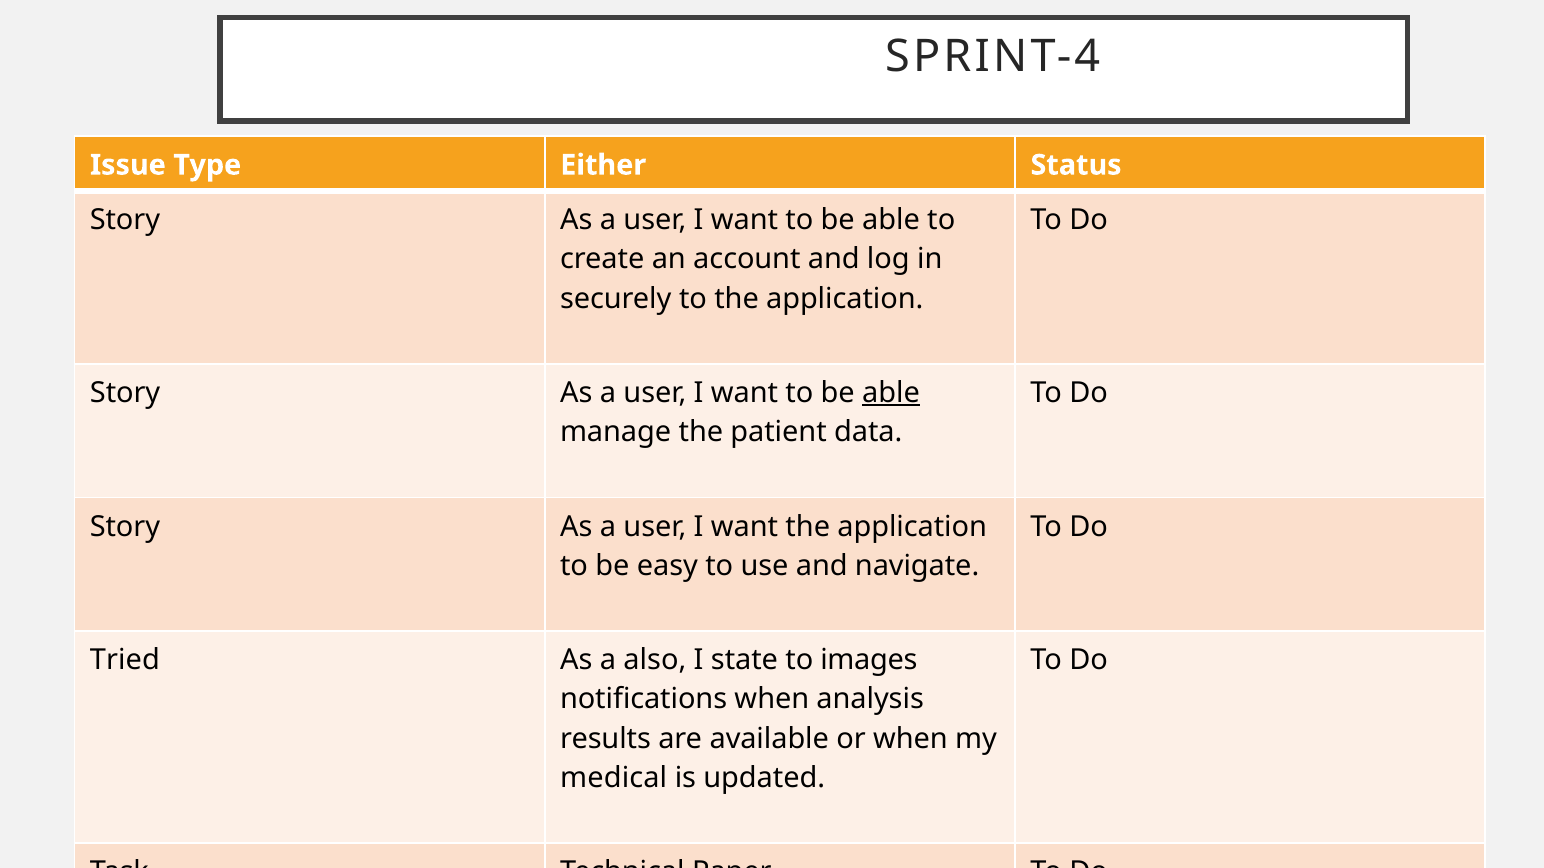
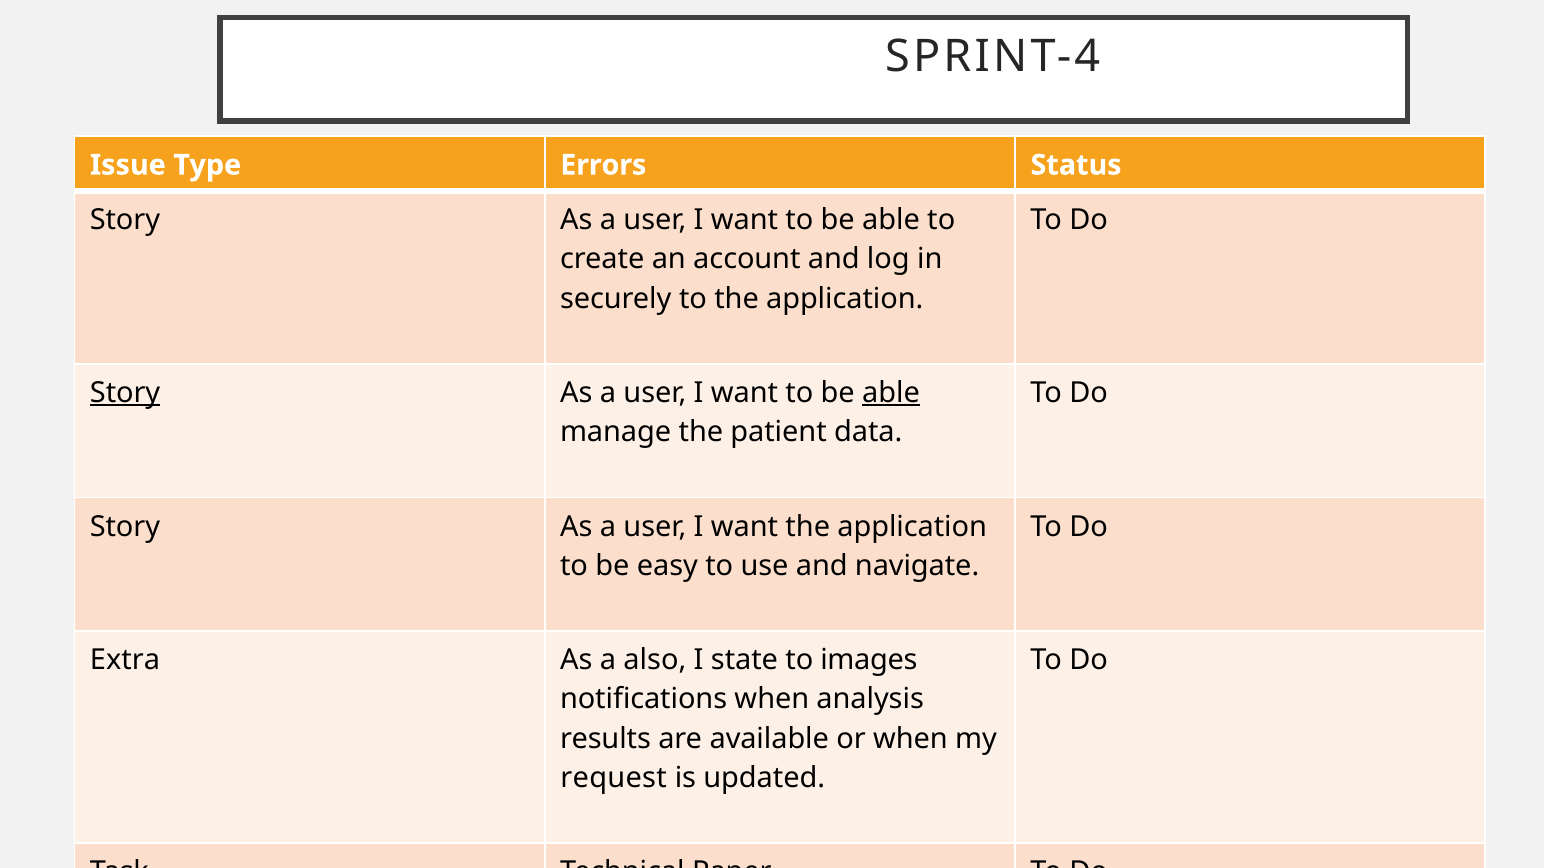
Either: Either -> Errors
Story at (125, 393) underline: none -> present
Tried: Tried -> Extra
medical: medical -> request
